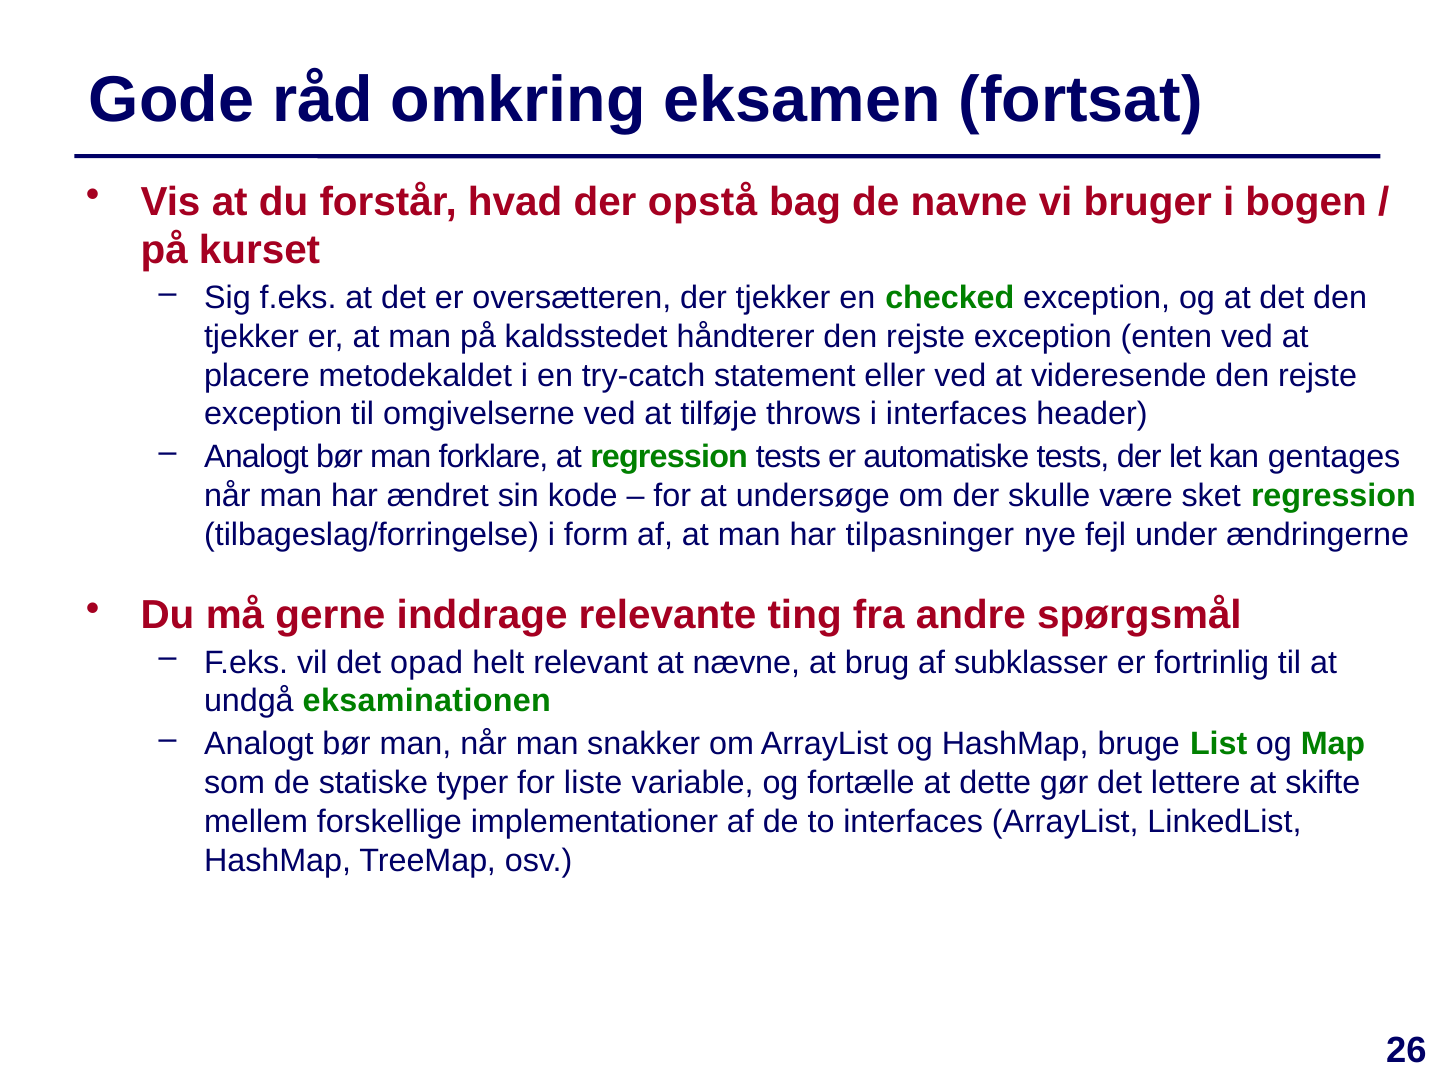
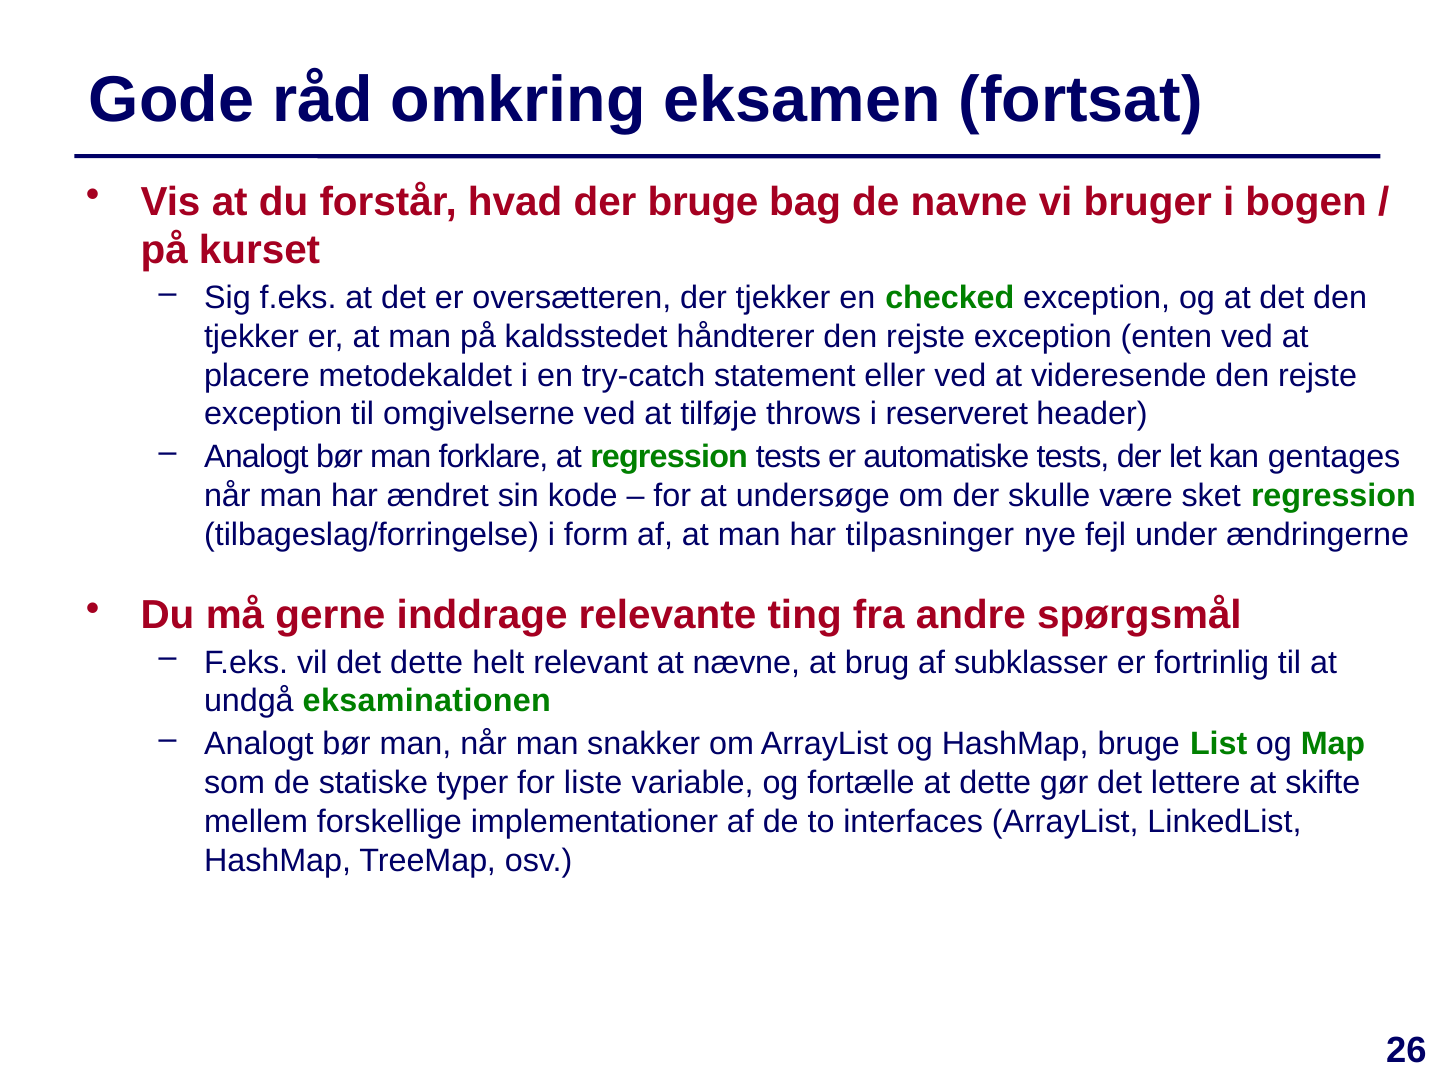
der opstå: opstå -> bruge
i interfaces: interfaces -> reserveret
det opad: opad -> dette
